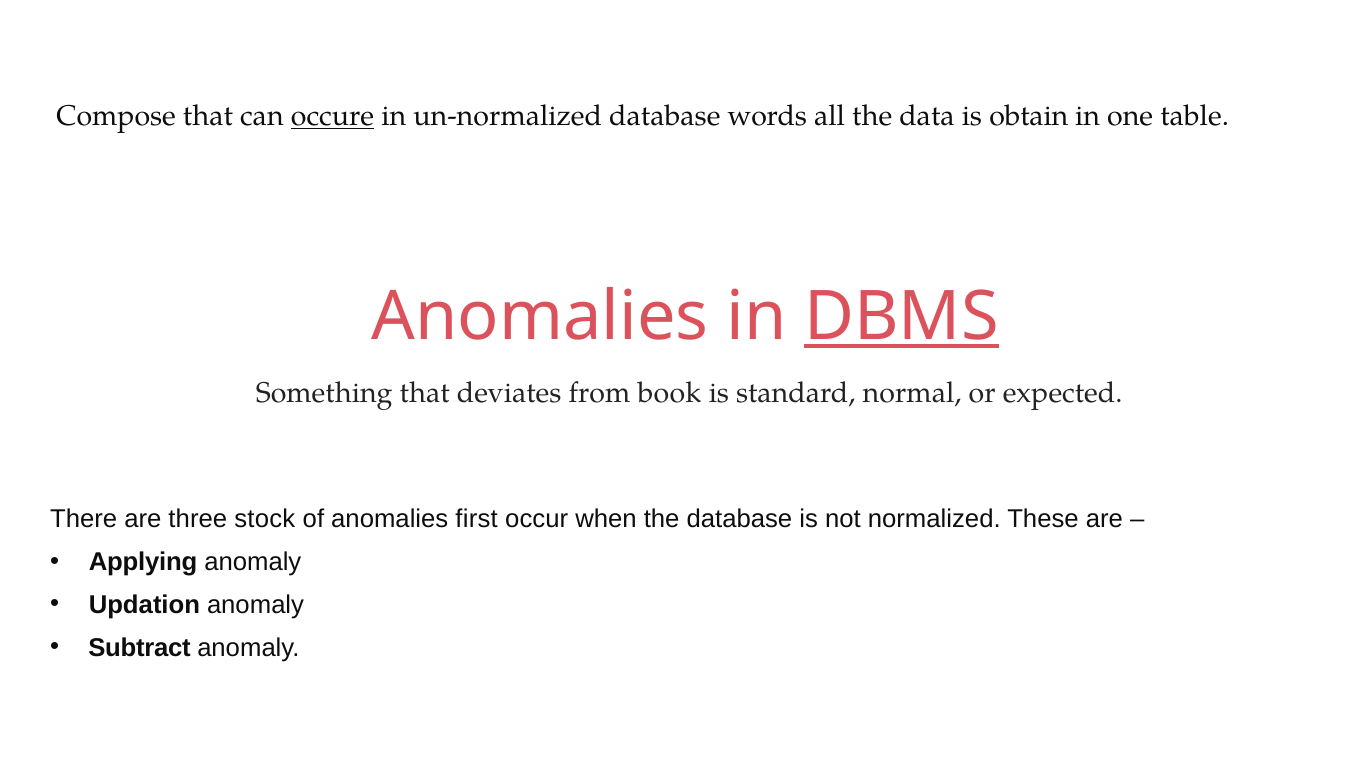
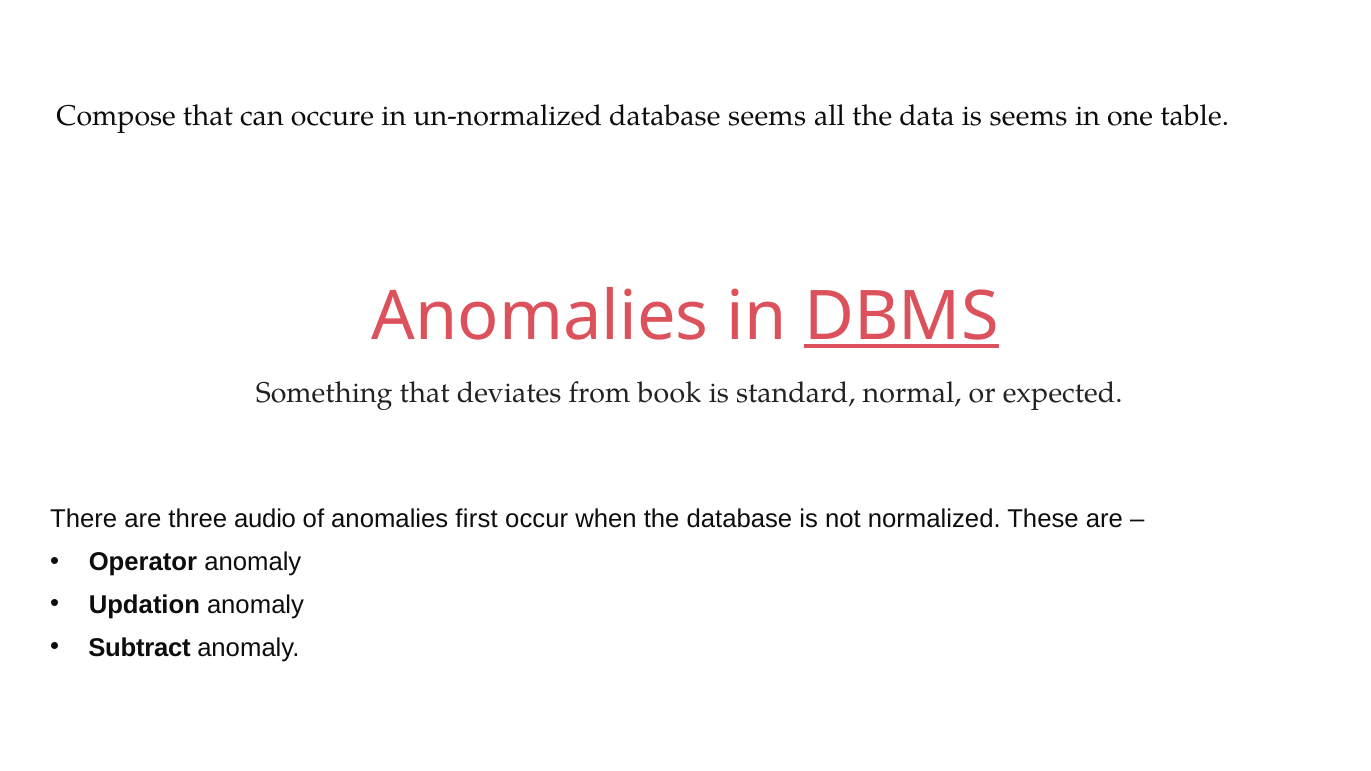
occure underline: present -> none
database words: words -> seems
is obtain: obtain -> seems
stock: stock -> audio
Applying: Applying -> Operator
